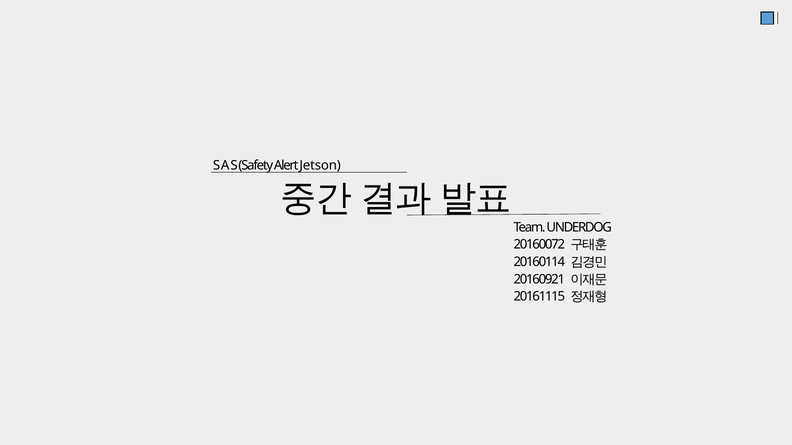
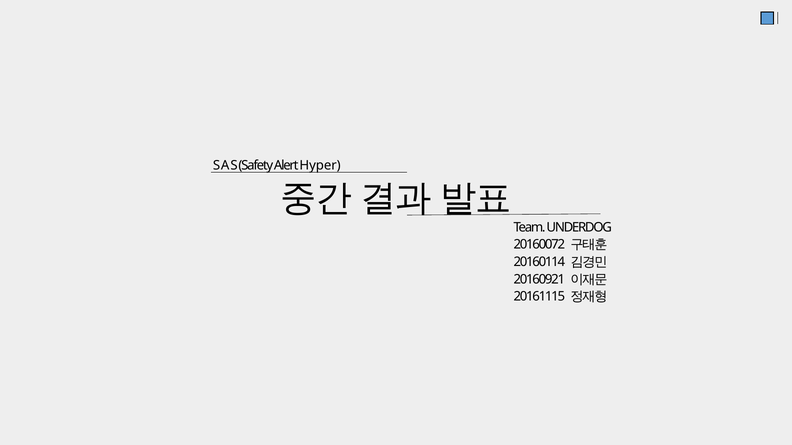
Jetson: Jetson -> Hyper
